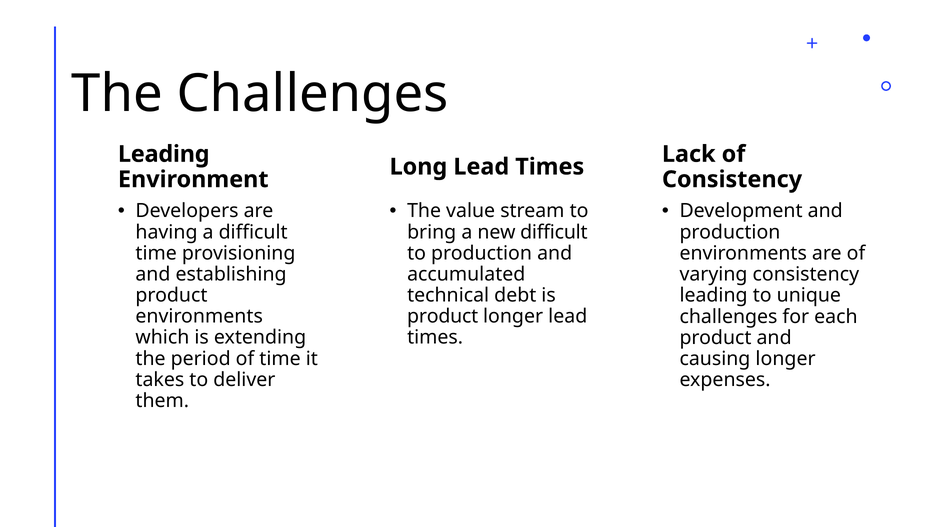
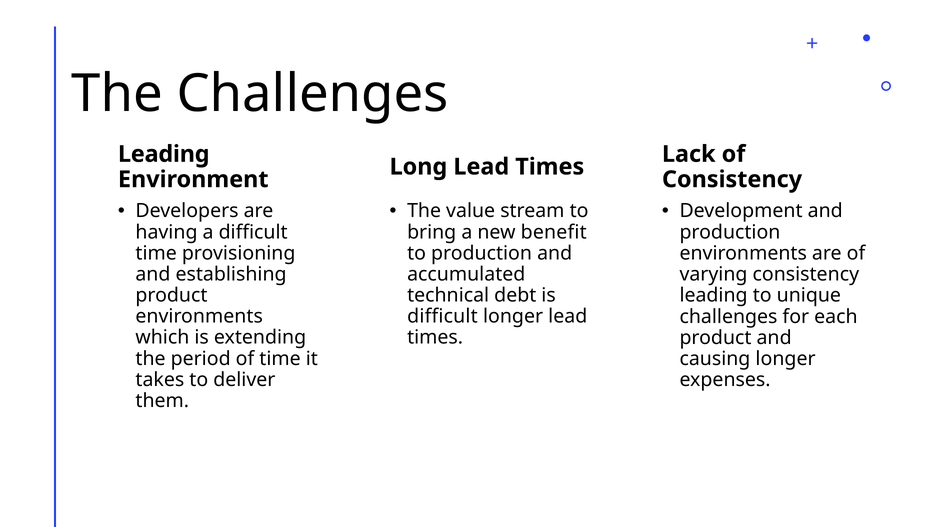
new difficult: difficult -> benefit
product at (443, 316): product -> difficult
